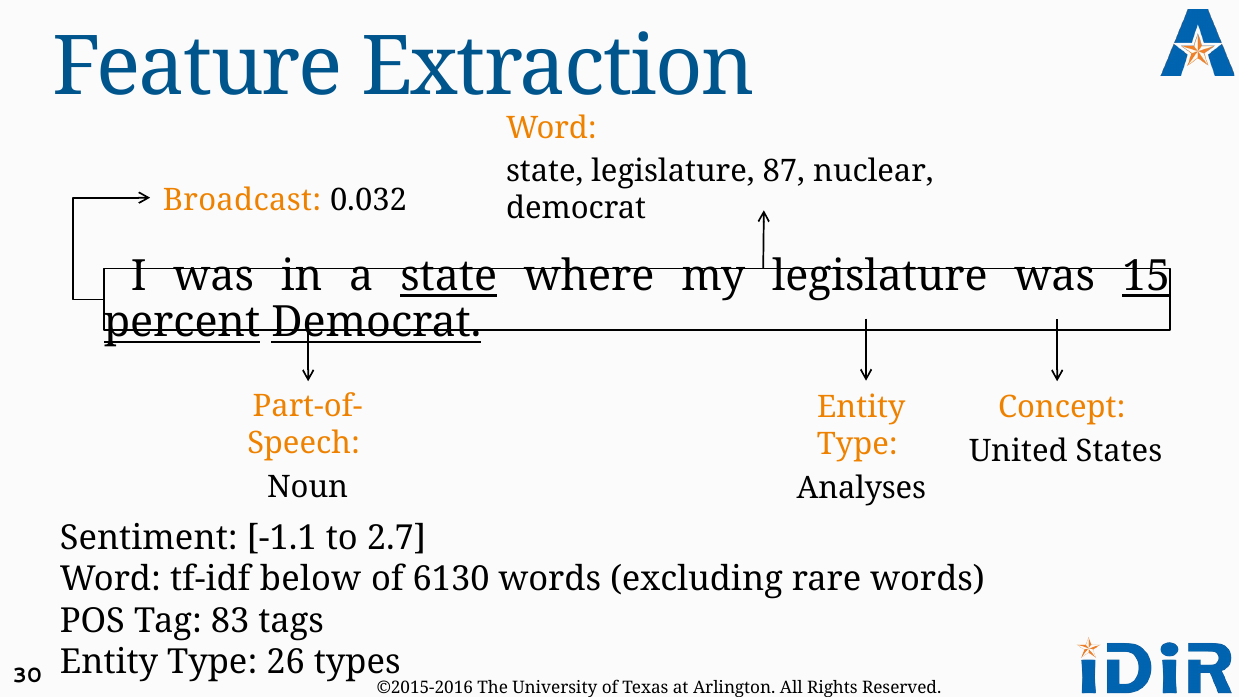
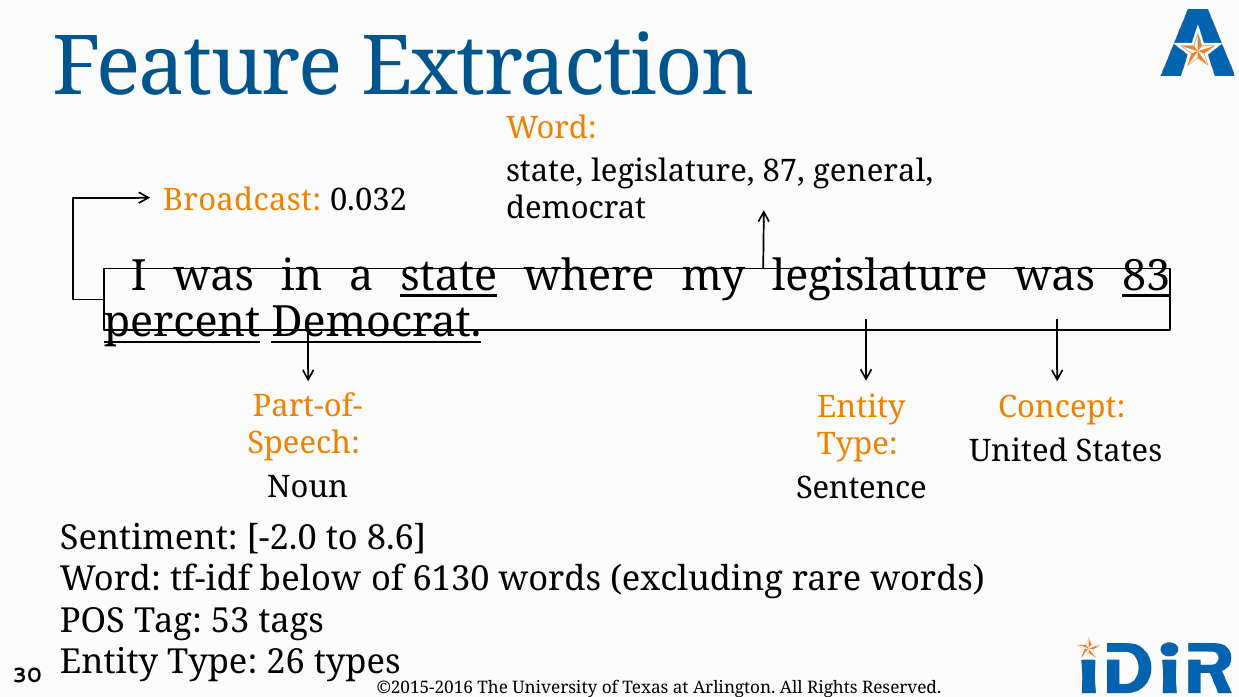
nuclear: nuclear -> general
15: 15 -> 83
Analyses: Analyses -> Sentence
-1.1: -1.1 -> -2.0
2.7: 2.7 -> 8.6
83: 83 -> 53
